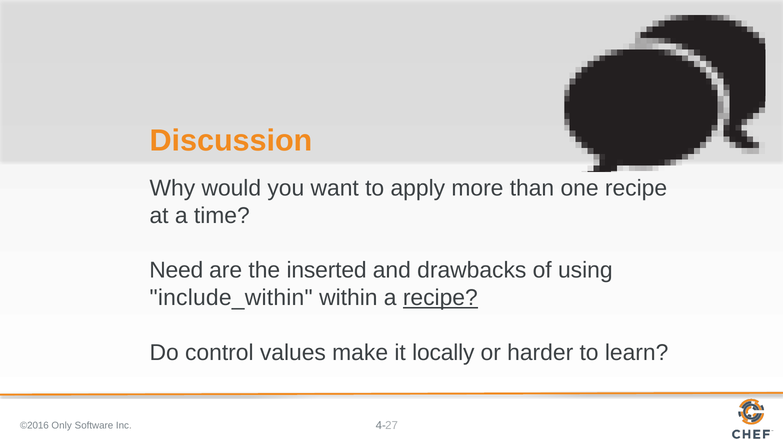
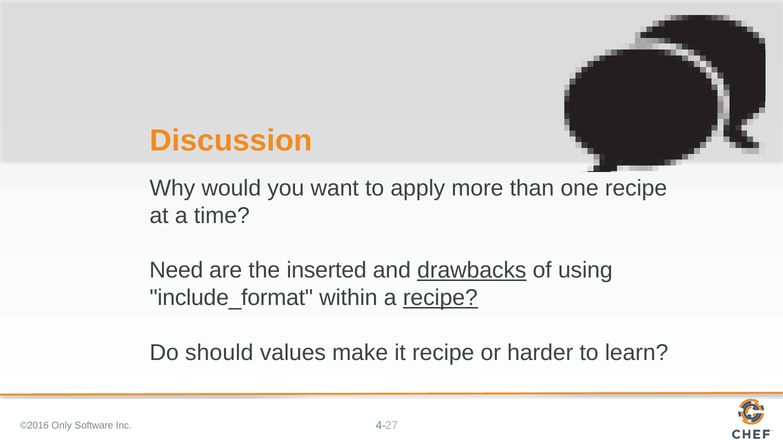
drawbacks underline: none -> present
include_within: include_within -> include_format
control: control -> should
it locally: locally -> recipe
